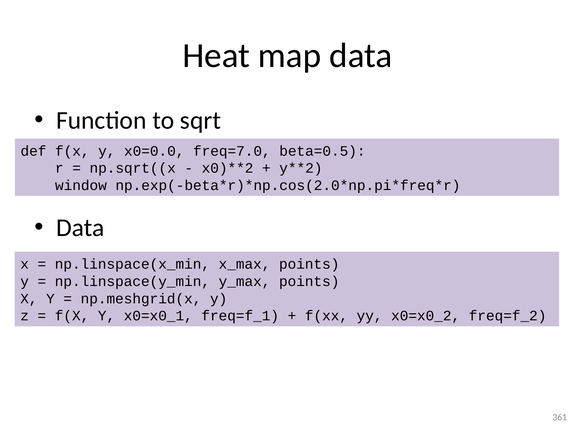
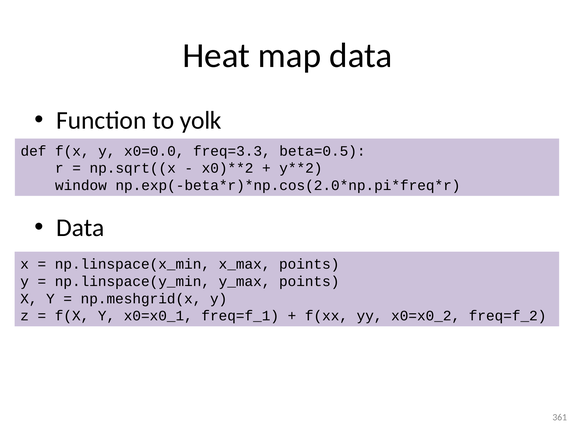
sqrt: sqrt -> yolk
freq=7.0: freq=7.0 -> freq=3.3
